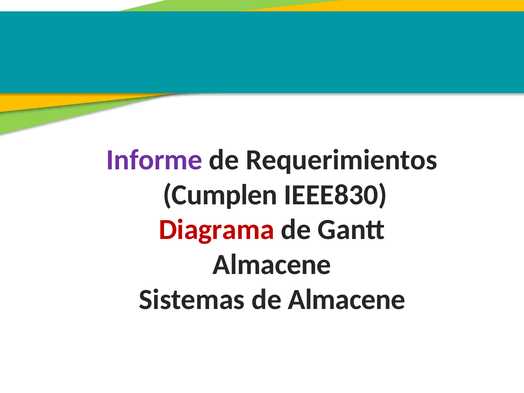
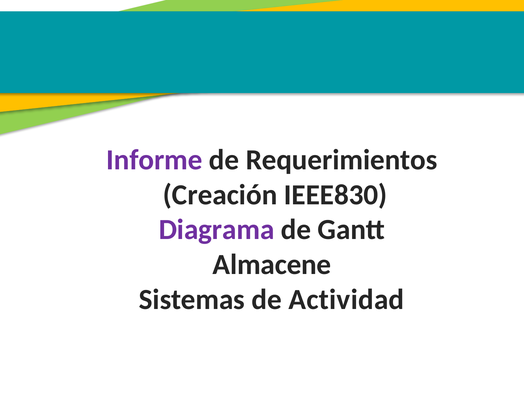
Cumplen: Cumplen -> Creación
Diagrama colour: red -> purple
de Almacene: Almacene -> Actividad
